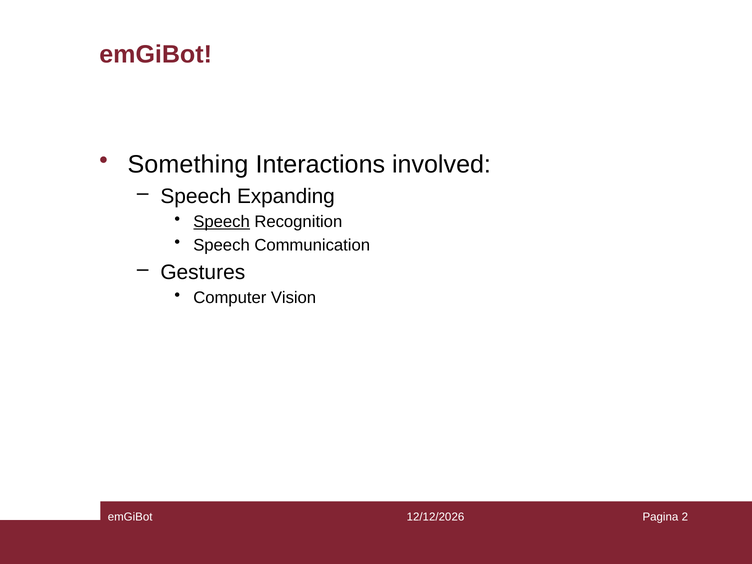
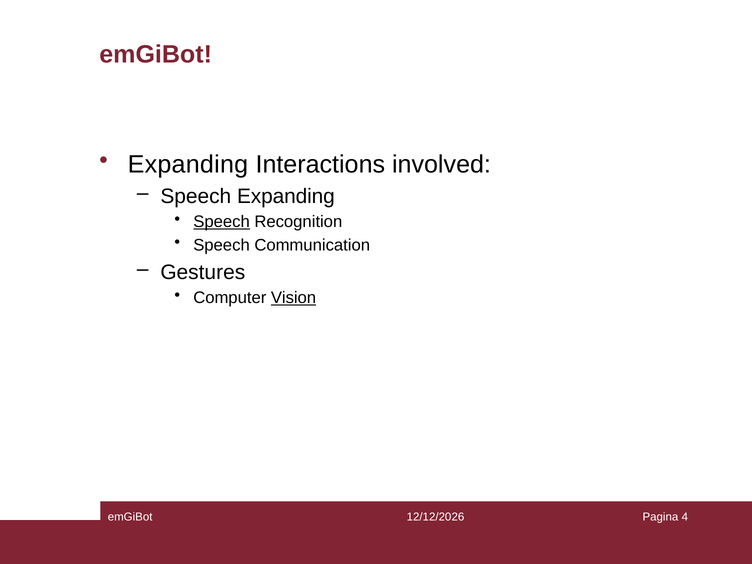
Something at (188, 165): Something -> Expanding
Vision underline: none -> present
2: 2 -> 4
